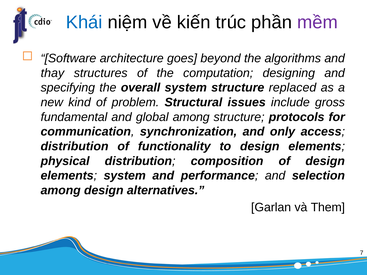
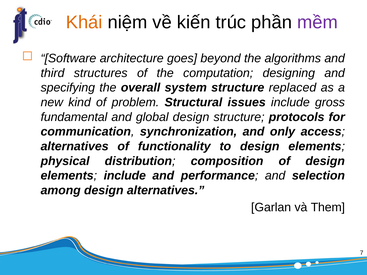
Khái colour: blue -> orange
thay: thay -> third
global among: among -> design
distribution at (75, 146): distribution -> alternatives
elements system: system -> include
